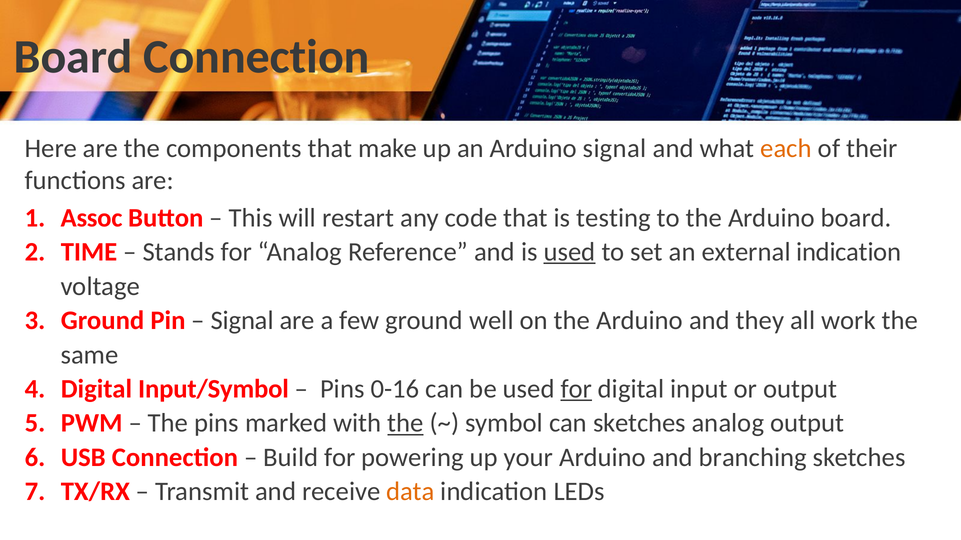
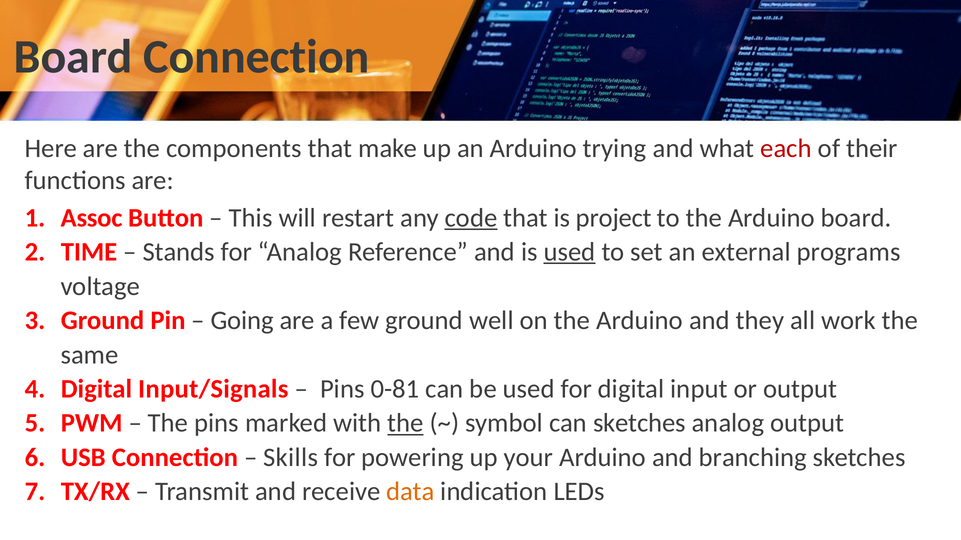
Arduino signal: signal -> trying
each colour: orange -> red
code underline: none -> present
testing: testing -> project
external indication: indication -> programs
Signal at (242, 321): Signal -> Going
Input/Symbol: Input/Symbol -> Input/Signals
0-16: 0-16 -> 0-81
for at (576, 389) underline: present -> none
Build: Build -> Skills
